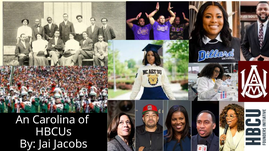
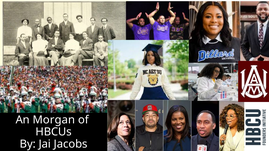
Carolina: Carolina -> Morgan
